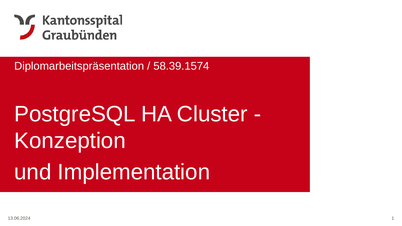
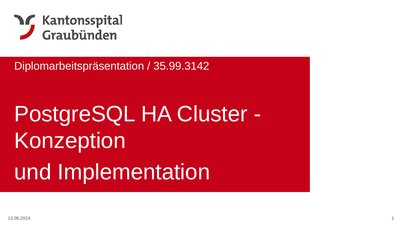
58.39.1574: 58.39.1574 -> 35.99.3142
